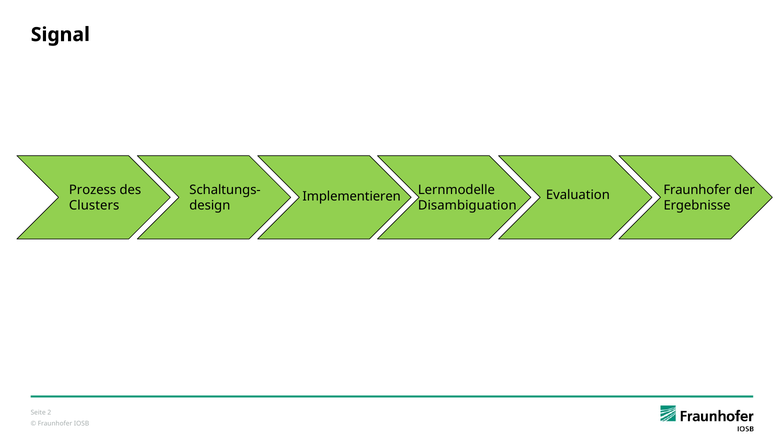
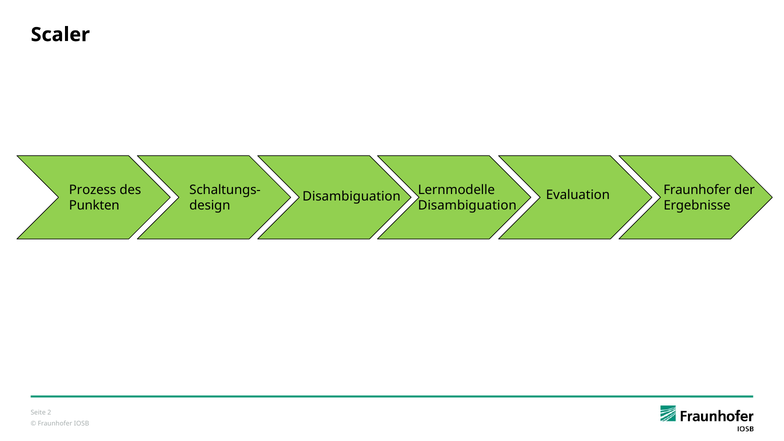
Signal: Signal -> Scaler
Implementieren at (352, 197): Implementieren -> Disambiguation
Clusters: Clusters -> Punkten
